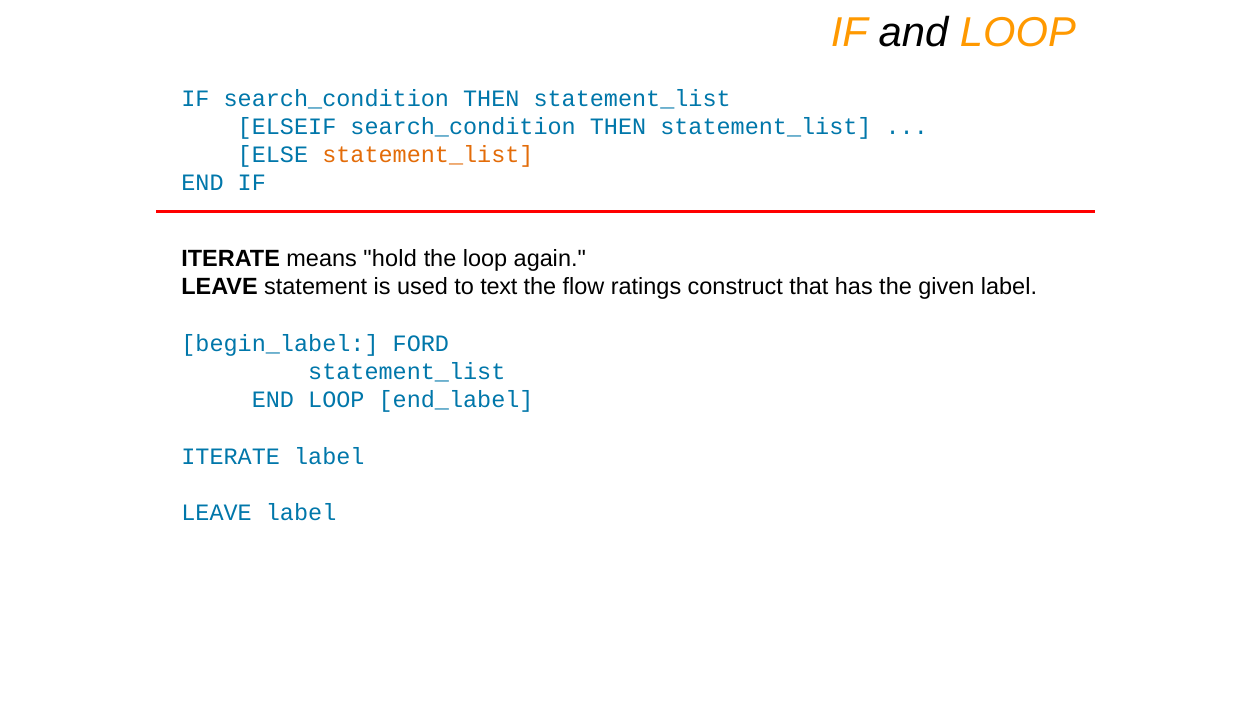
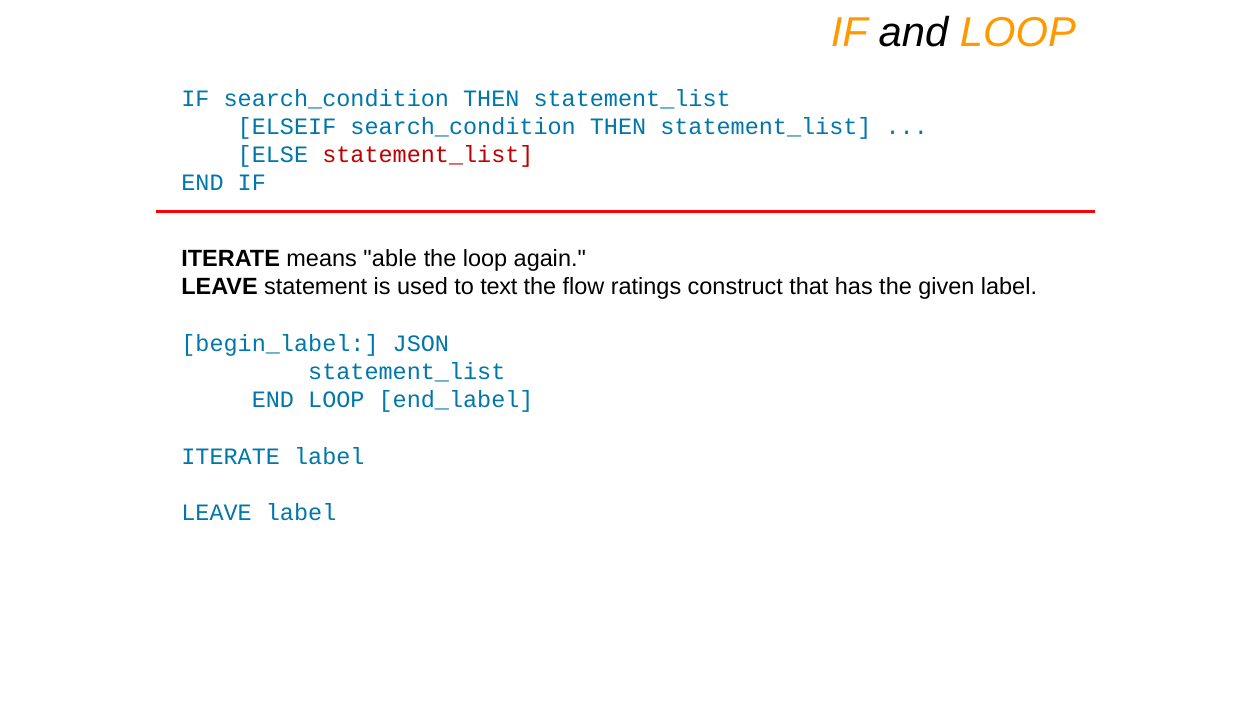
statement_list at (428, 155) colour: orange -> red
hold: hold -> able
FORD: FORD -> JSON
